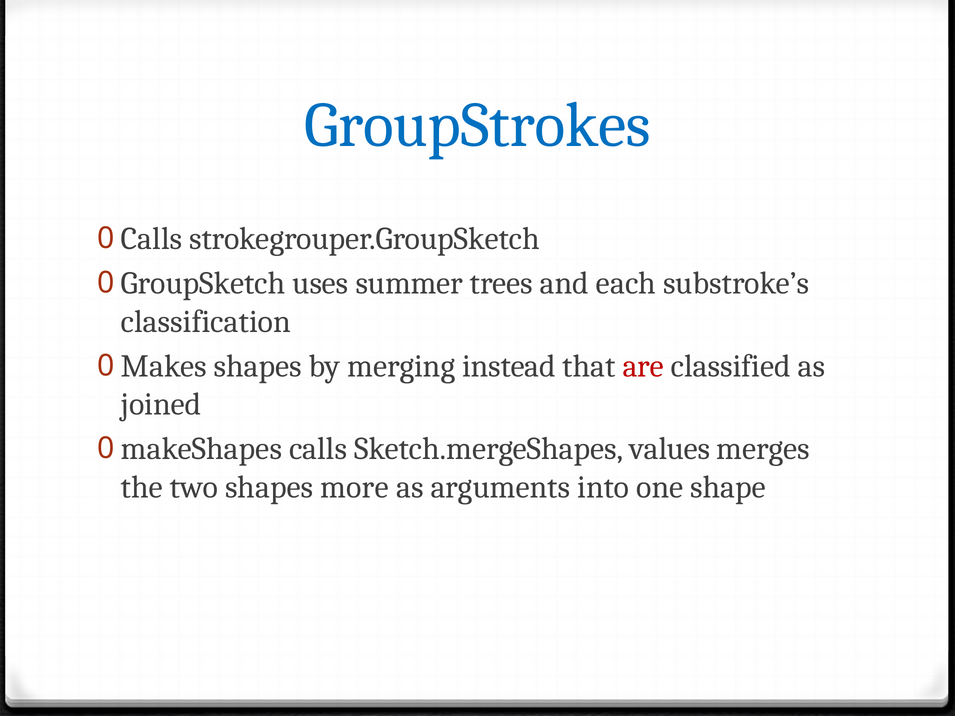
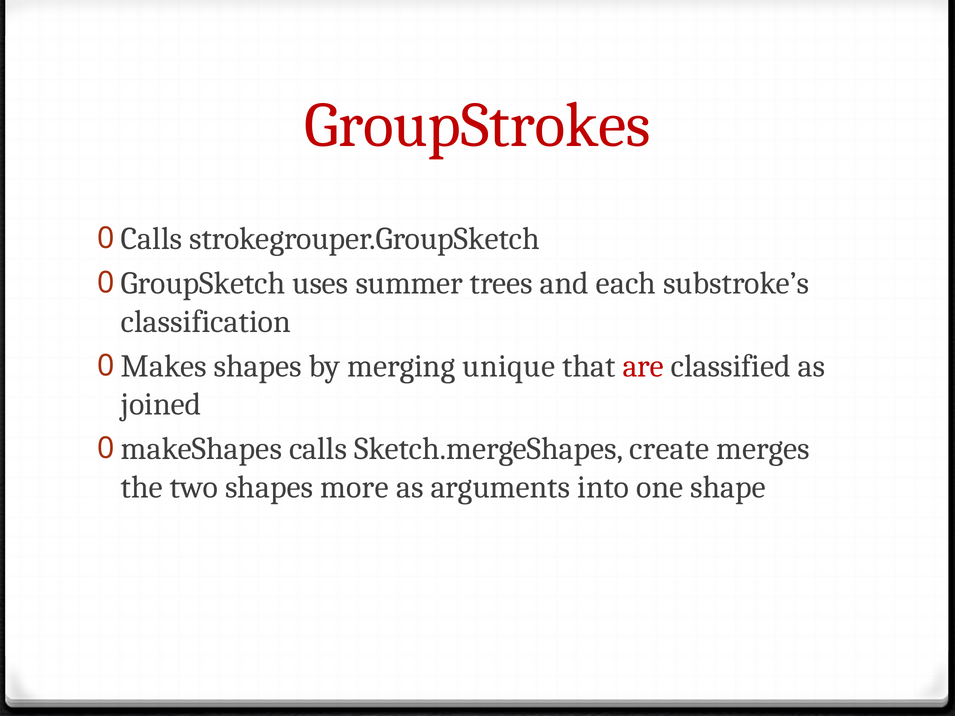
GroupStrokes colour: blue -> red
instead: instead -> unique
values: values -> create
